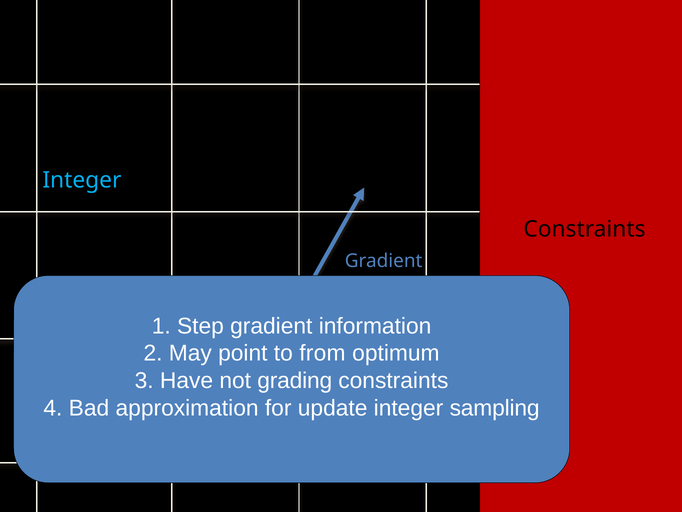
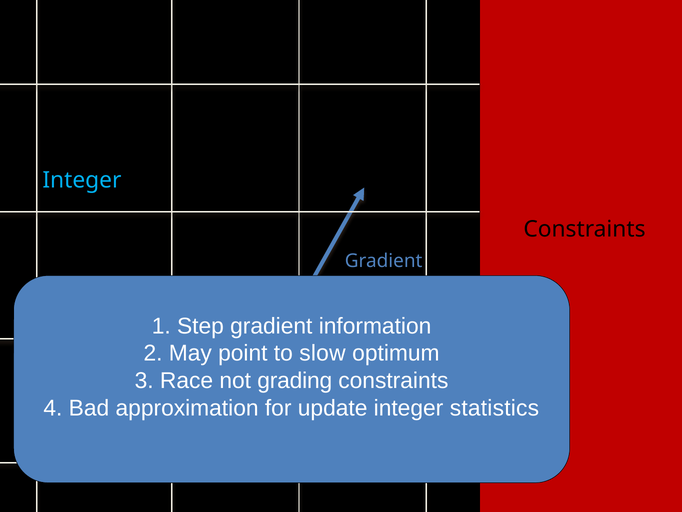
from: from -> slow
Have: Have -> Race
sampling: sampling -> statistics
